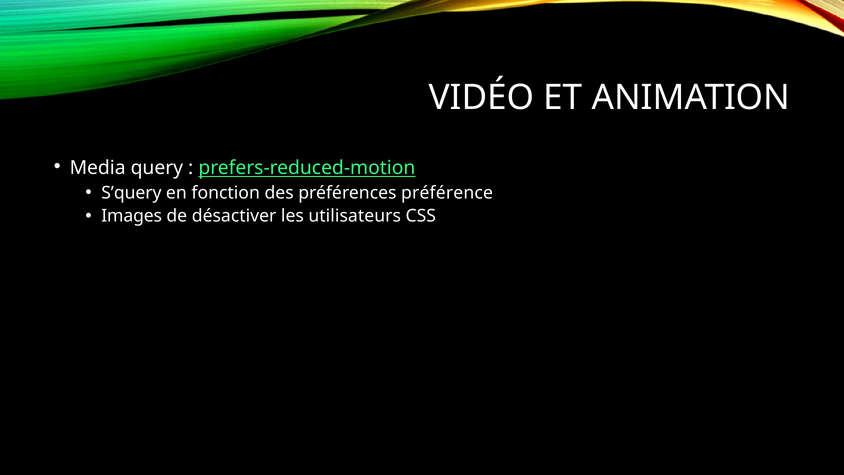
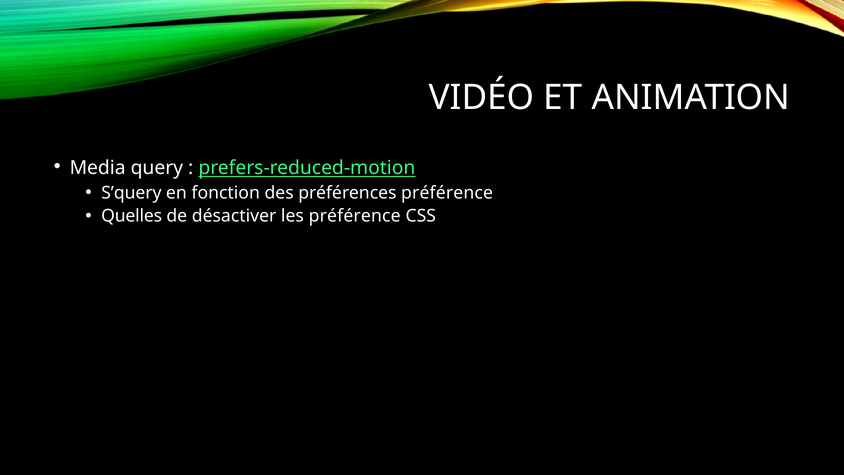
Images: Images -> Quelles
les utilisateurs: utilisateurs -> préférence
